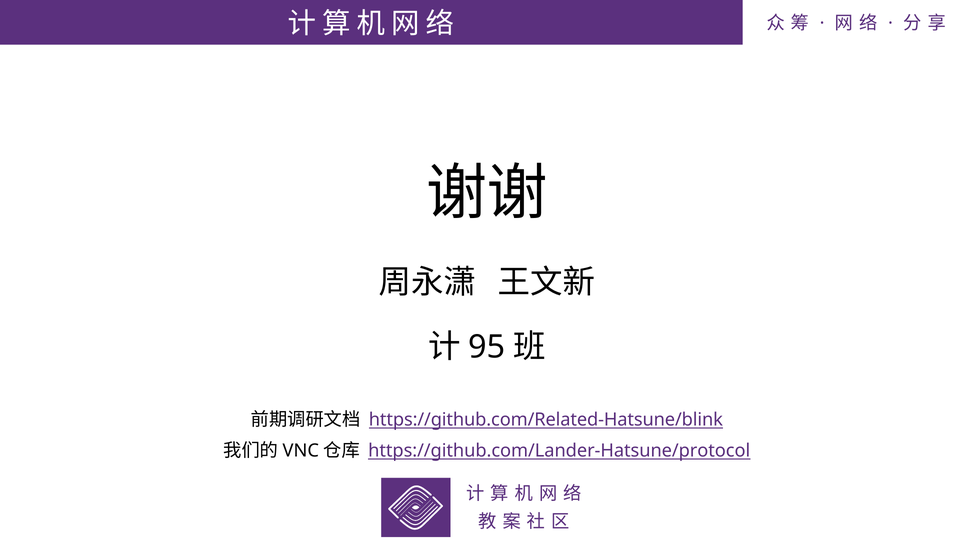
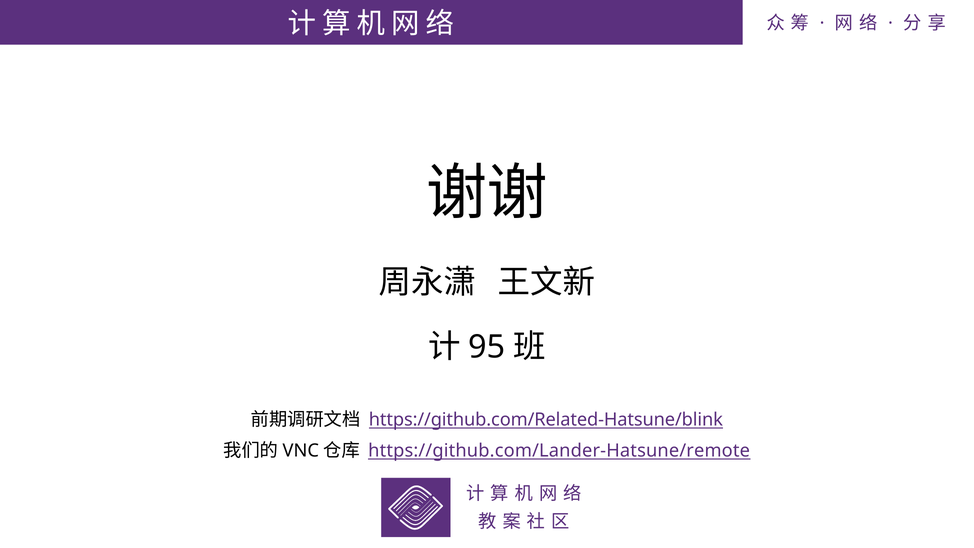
https://github.com/Lander-Hatsune/protocol: https://github.com/Lander-Hatsune/protocol -> https://github.com/Lander-Hatsune/remote
